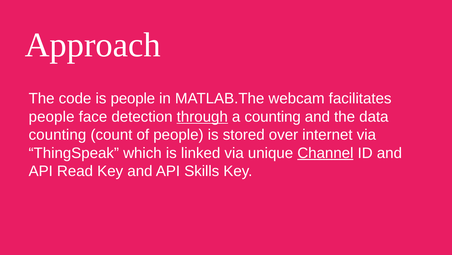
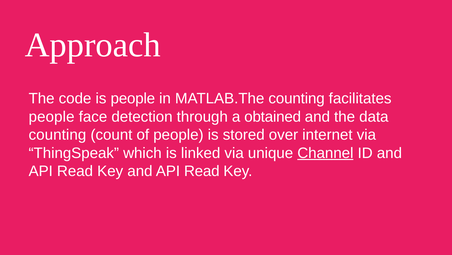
MATLAB.The webcam: webcam -> counting
through underline: present -> none
a counting: counting -> obtained
Key and API Skills: Skills -> Read
